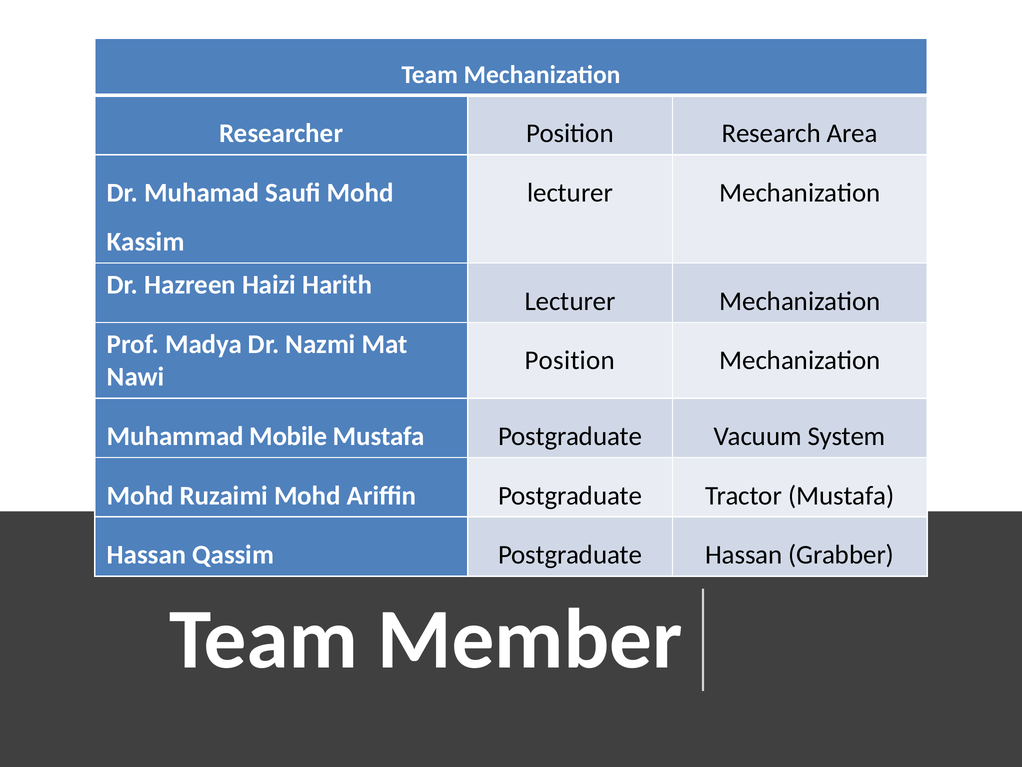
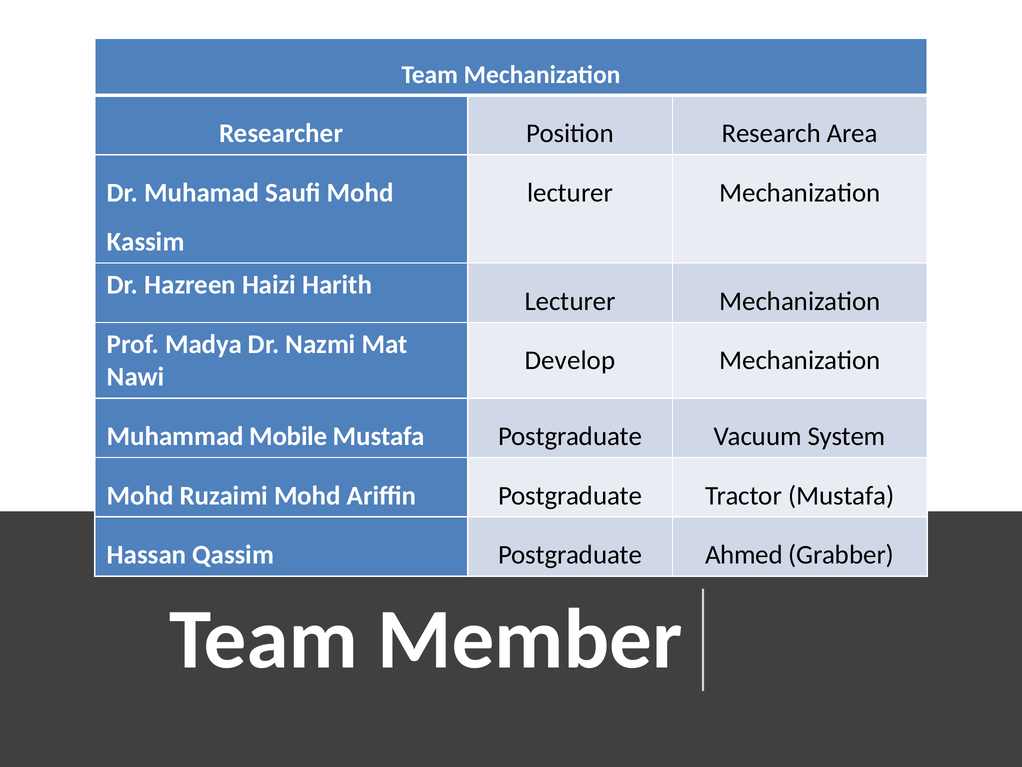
Position at (570, 360): Position -> Develop
Postgraduate Hassan: Hassan -> Ahmed
